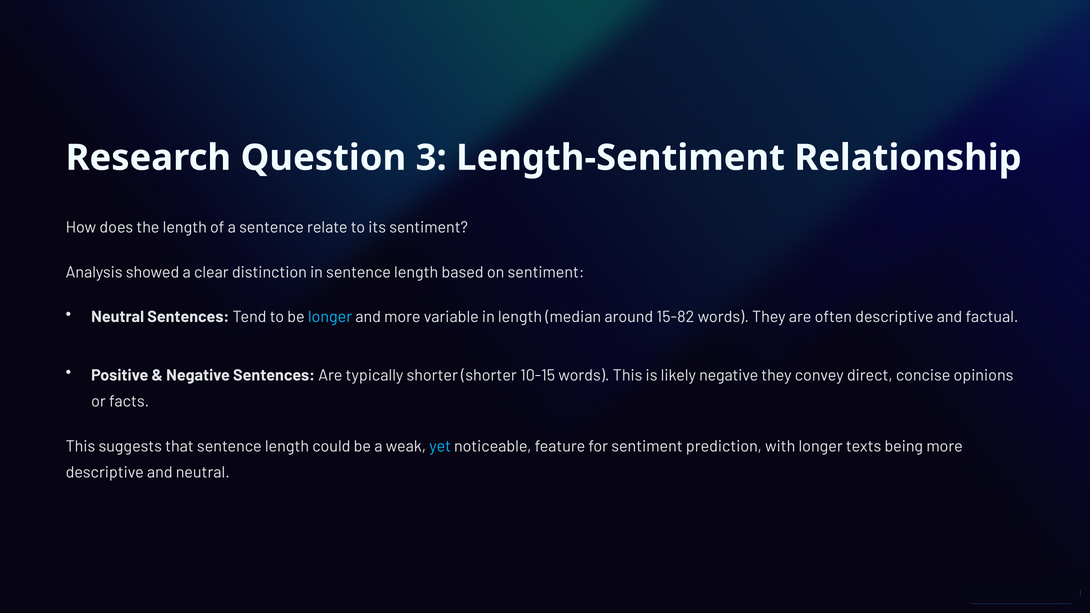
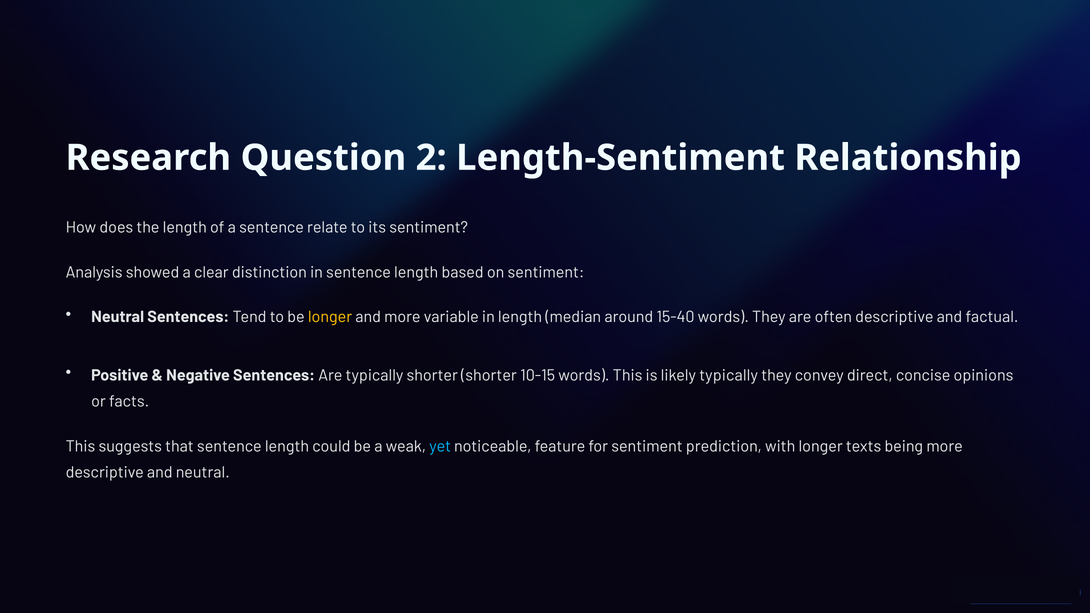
3: 3 -> 2
longer at (330, 317) colour: light blue -> yellow
15-82: 15-82 -> 15-40
likely negative: negative -> typically
